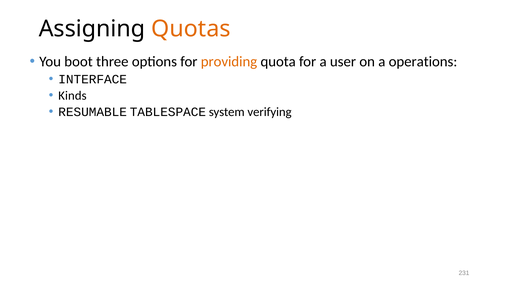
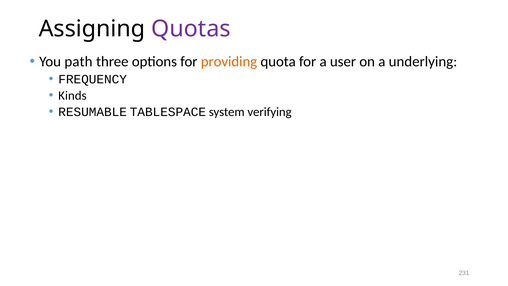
Quotas colour: orange -> purple
boot: boot -> path
operations: operations -> underlying
INTERFACE: INTERFACE -> FREQUENCY
